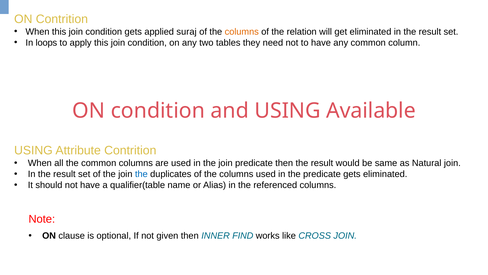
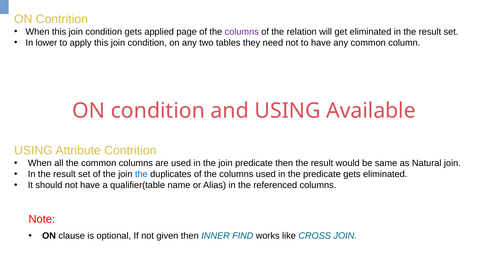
suraj: suraj -> page
columns at (242, 32) colour: orange -> purple
loops: loops -> lower
